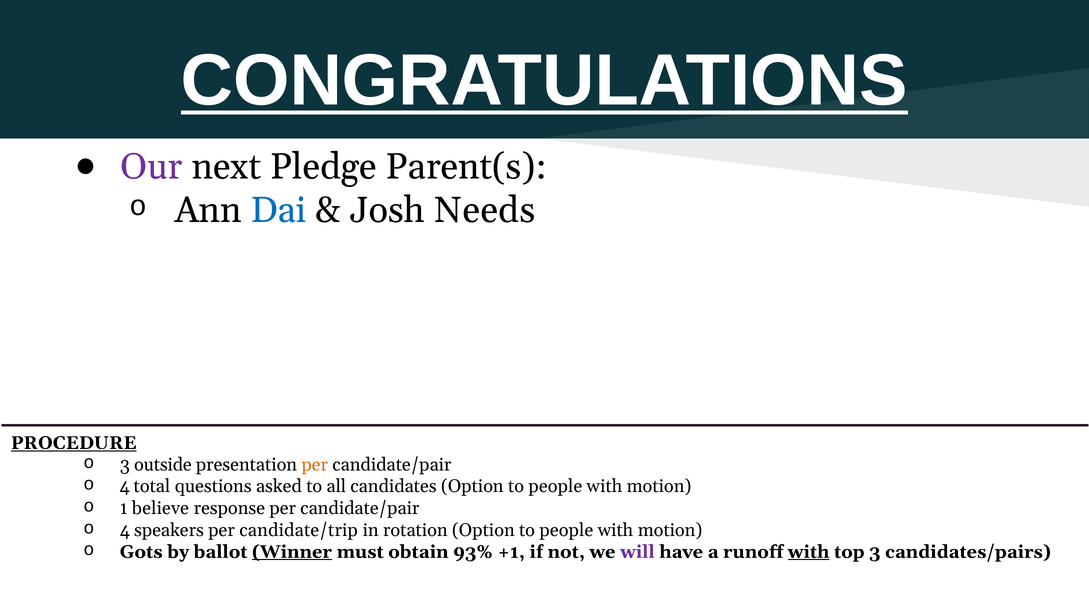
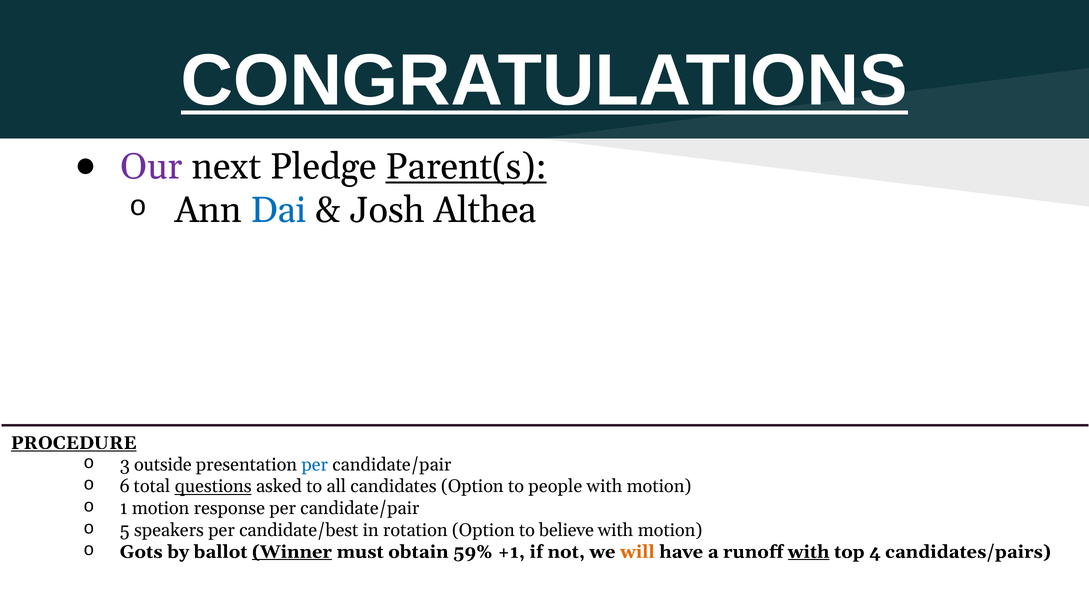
Parent(s underline: none -> present
Needs: Needs -> Althea
per at (315, 464) colour: orange -> blue
4 at (125, 486): 4 -> 6
questions underline: none -> present
1 believe: believe -> motion
4 at (125, 530): 4 -> 5
candidate/trip: candidate/trip -> candidate/best
rotation Option to people: people -> believe
93%: 93% -> 59%
will colour: purple -> orange
top 3: 3 -> 4
